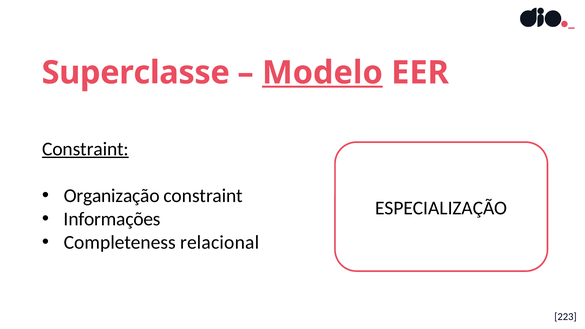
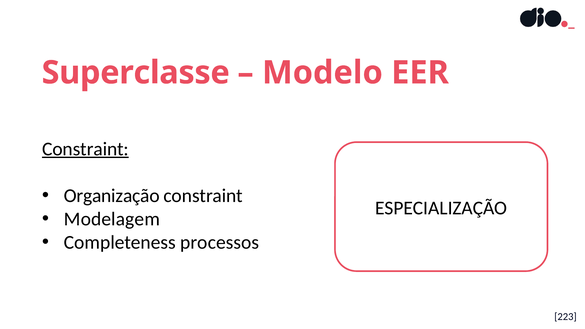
Modelo underline: present -> none
Informações: Informações -> Modelagem
relacional: relacional -> processos
